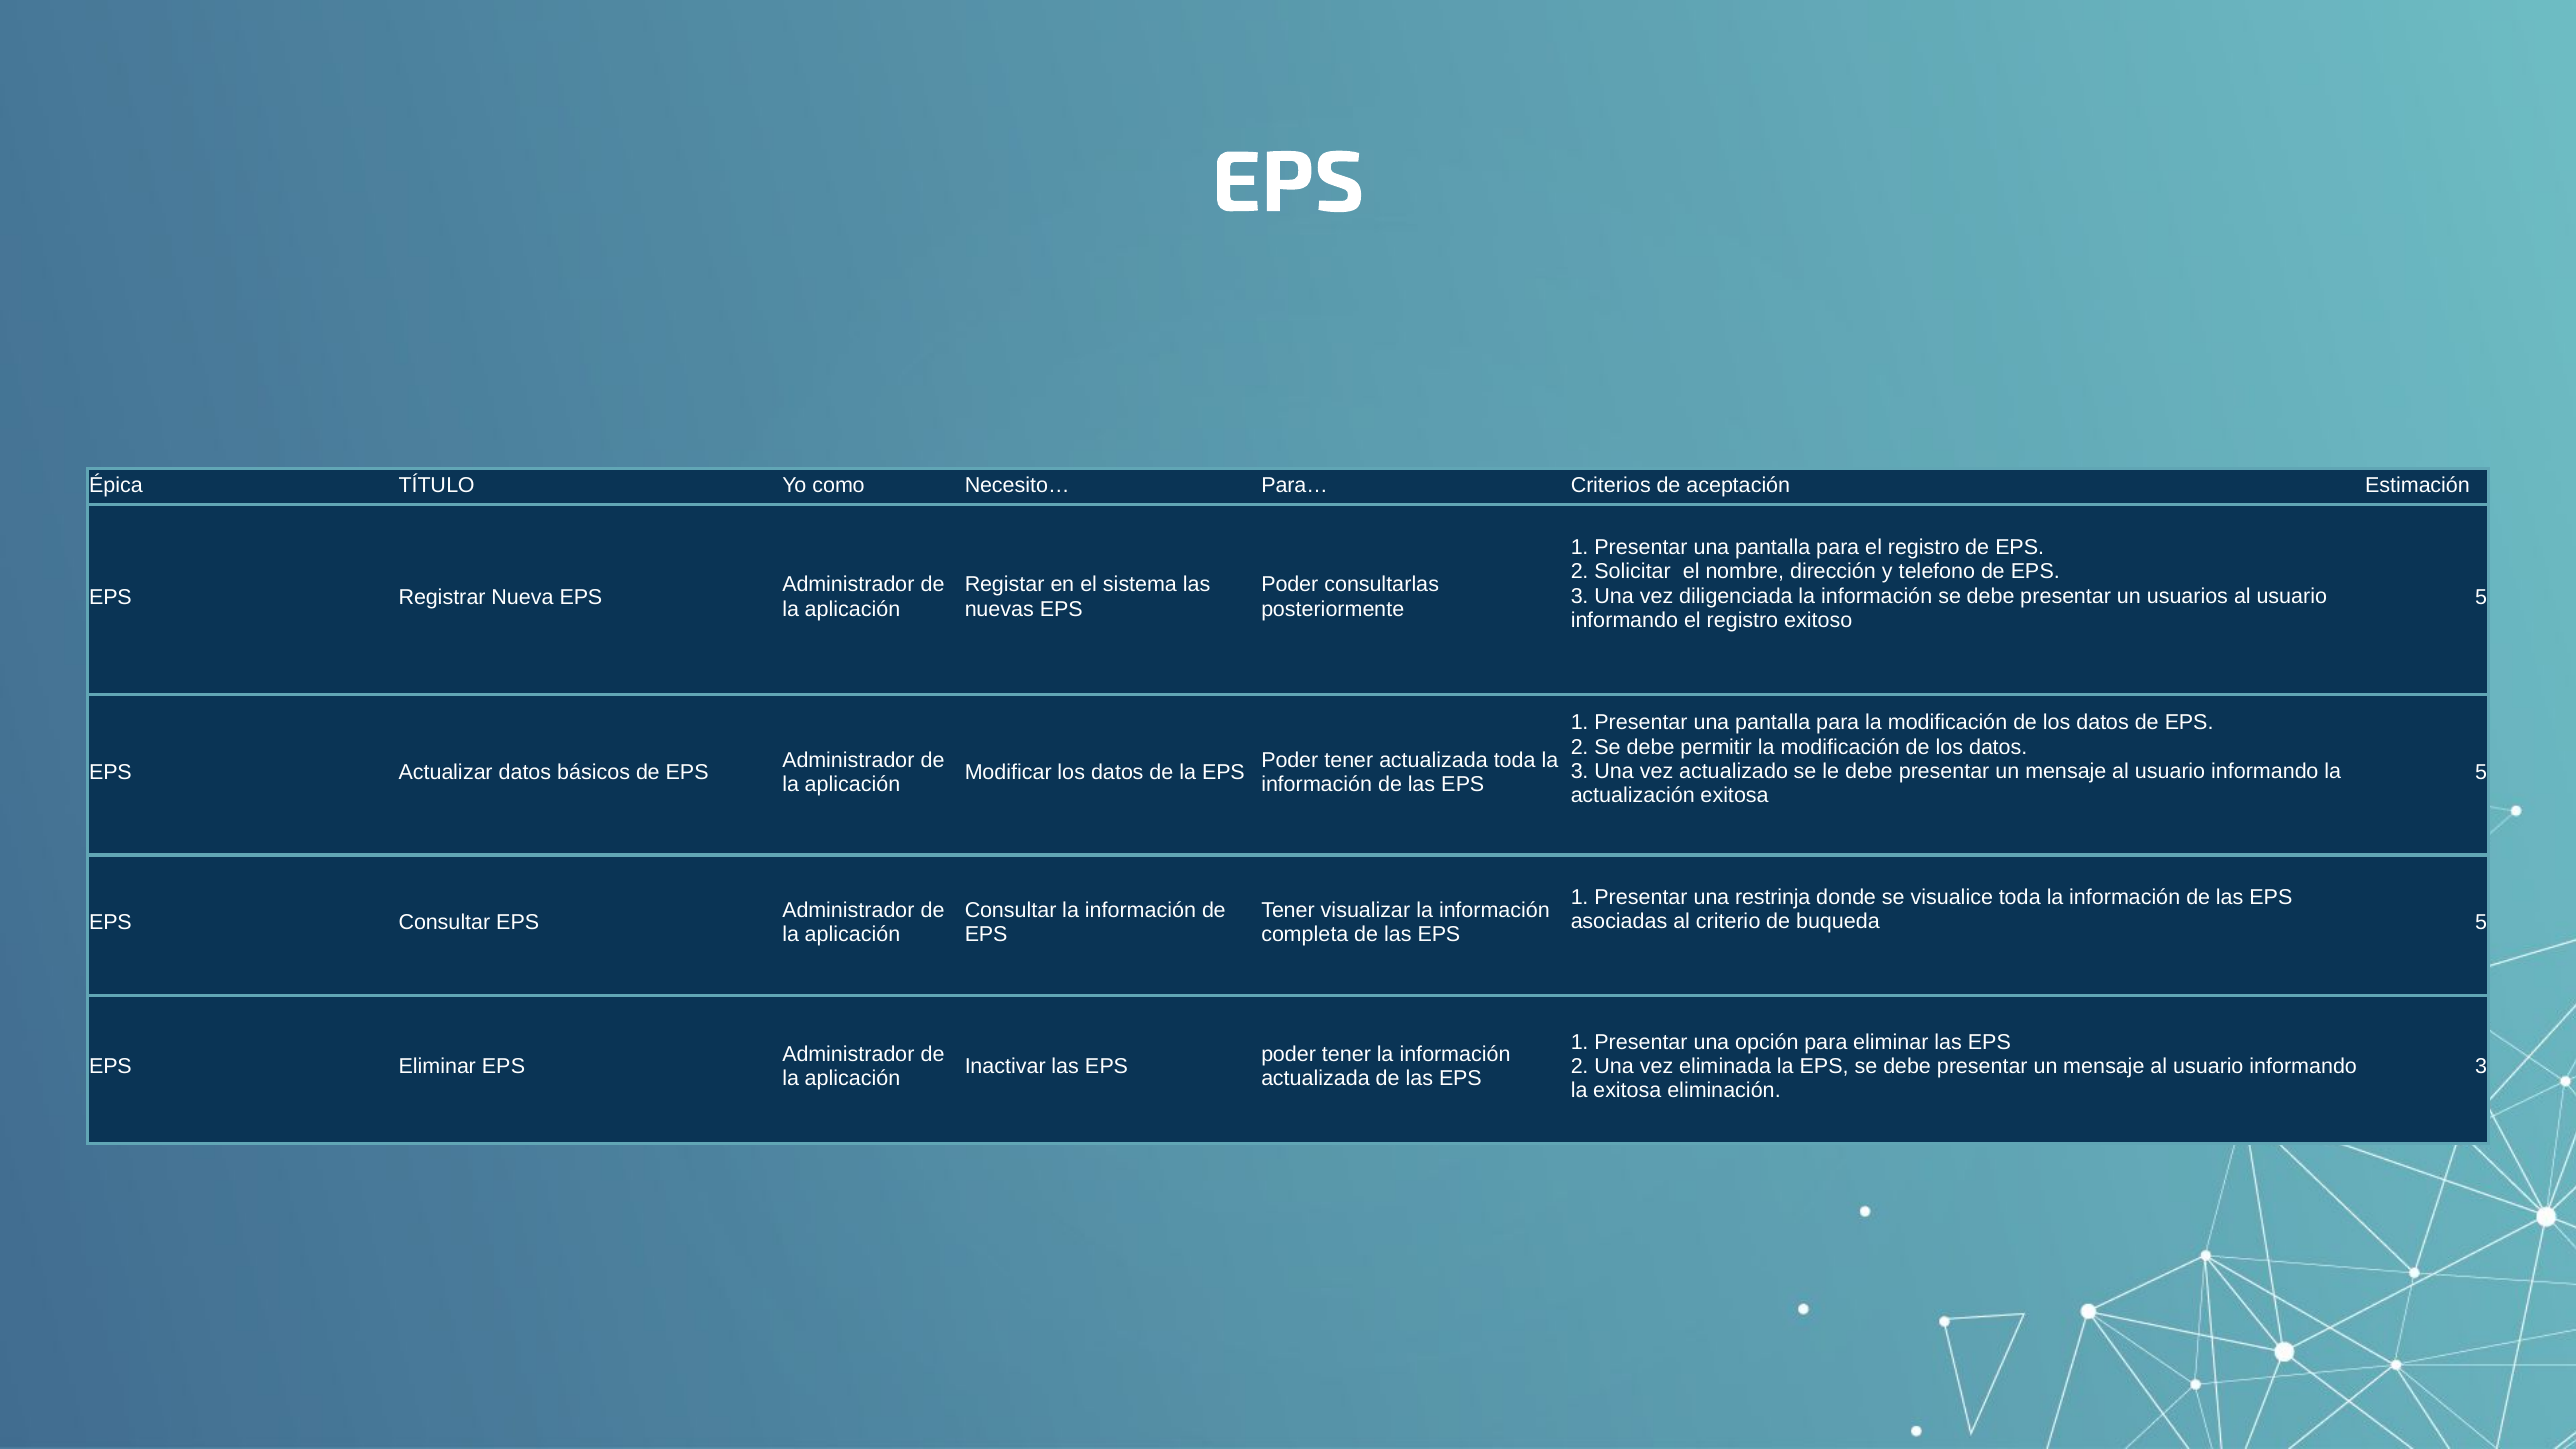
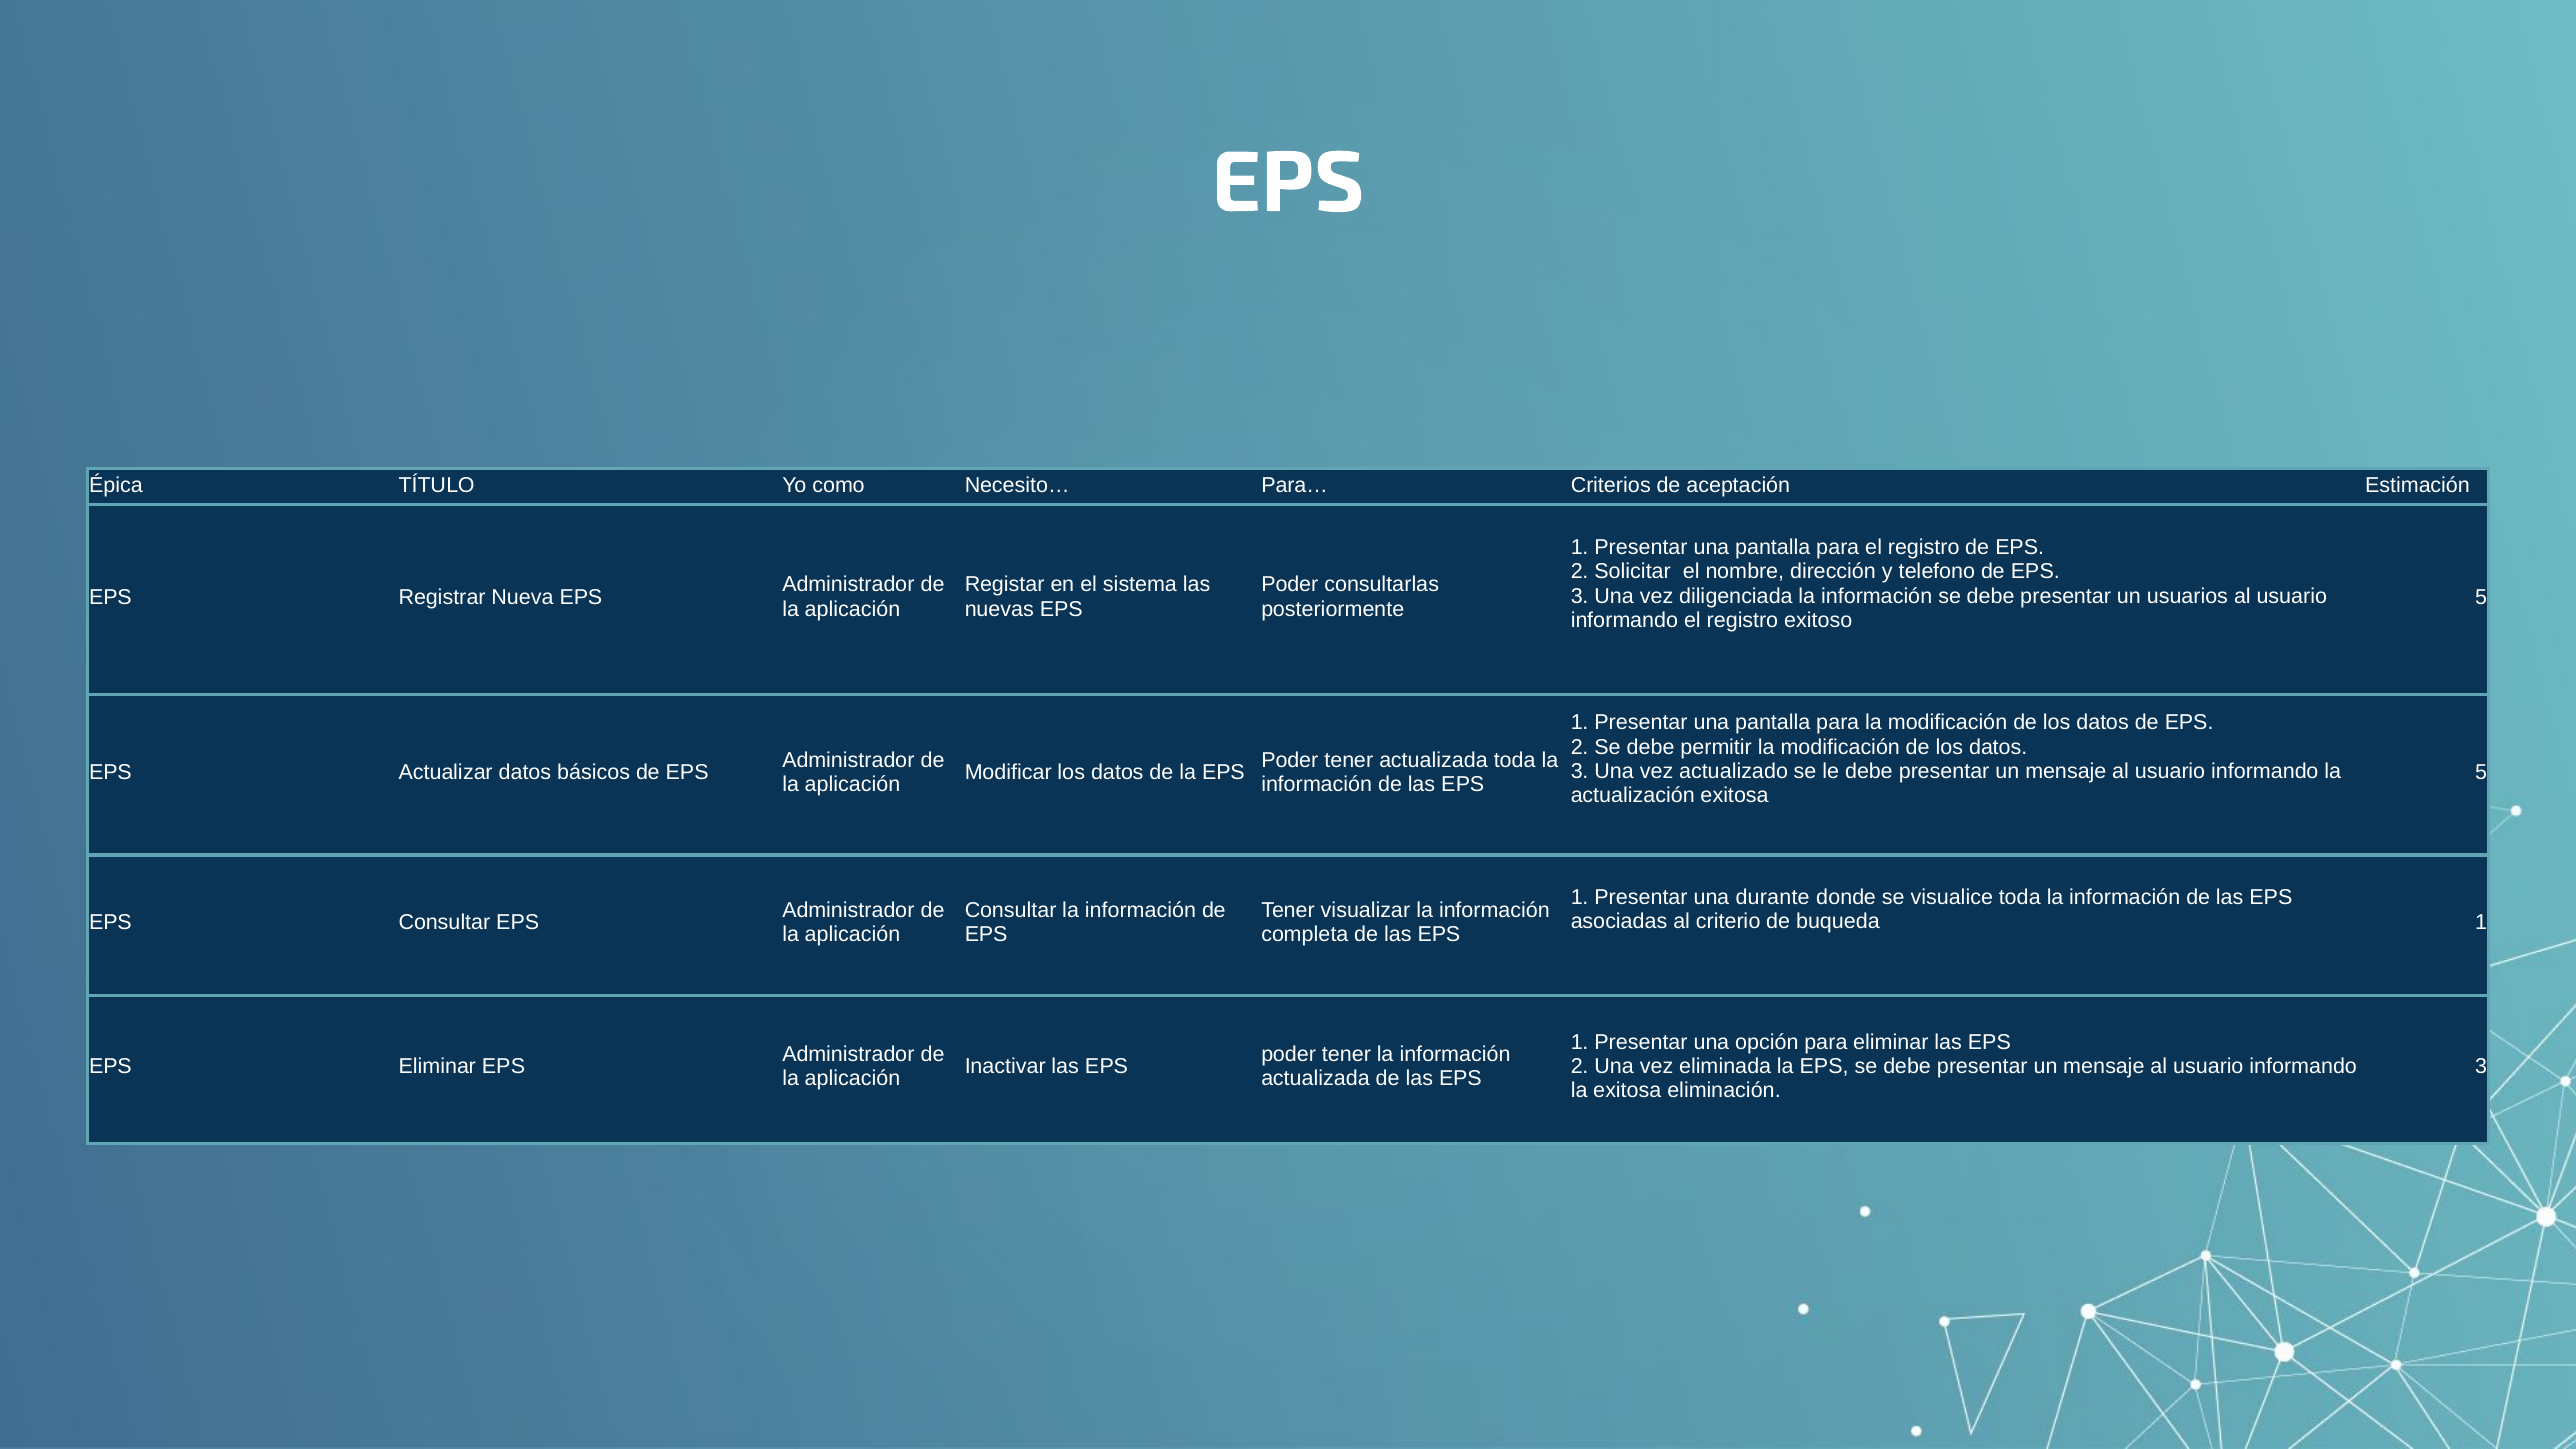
restrinja: restrinja -> durante
buqueda 5: 5 -> 1
